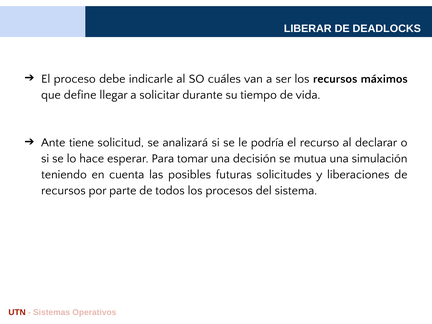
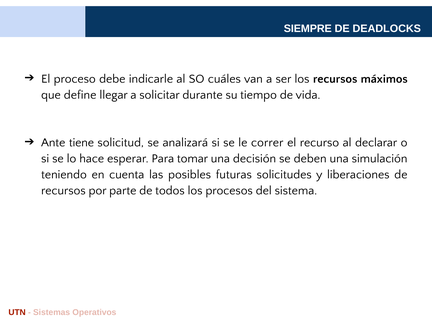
LIBERAR: LIBERAR -> SIEMPRE
podría: podría -> correr
mutua: mutua -> deben
